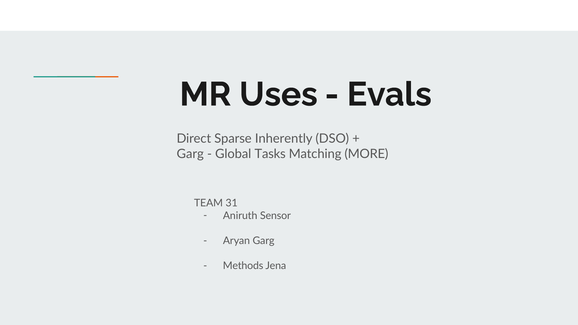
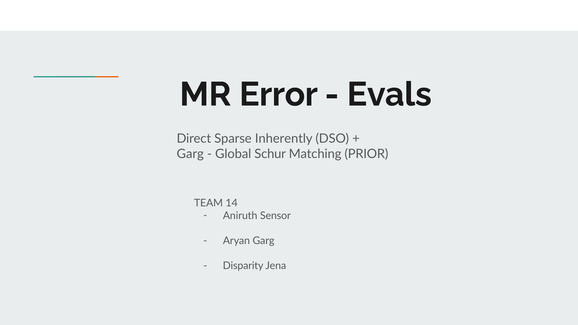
Uses: Uses -> Error
Tasks: Tasks -> Schur
MORE: MORE -> PRIOR
31: 31 -> 14
Methods: Methods -> Disparity
